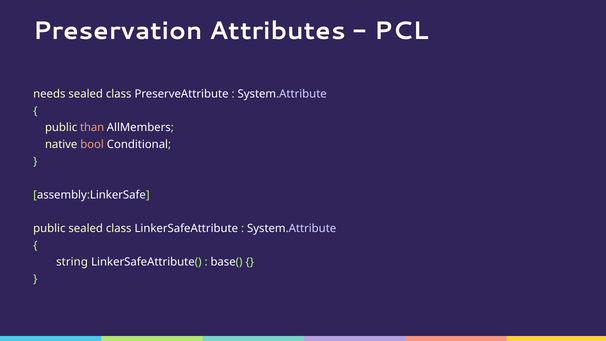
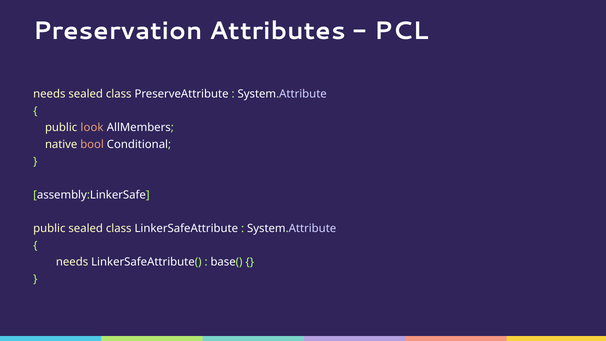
than: than -> look
string at (72, 262): string -> needs
